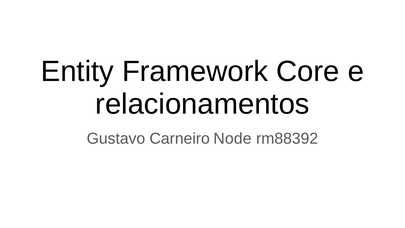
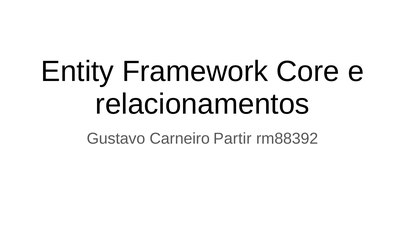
Node: Node -> Partir
